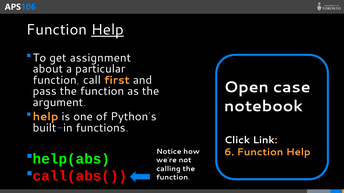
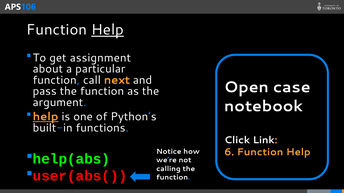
first: first -> next
help at (46, 117) underline: none -> present
call(abs(: call(abs( -> user(abs(
